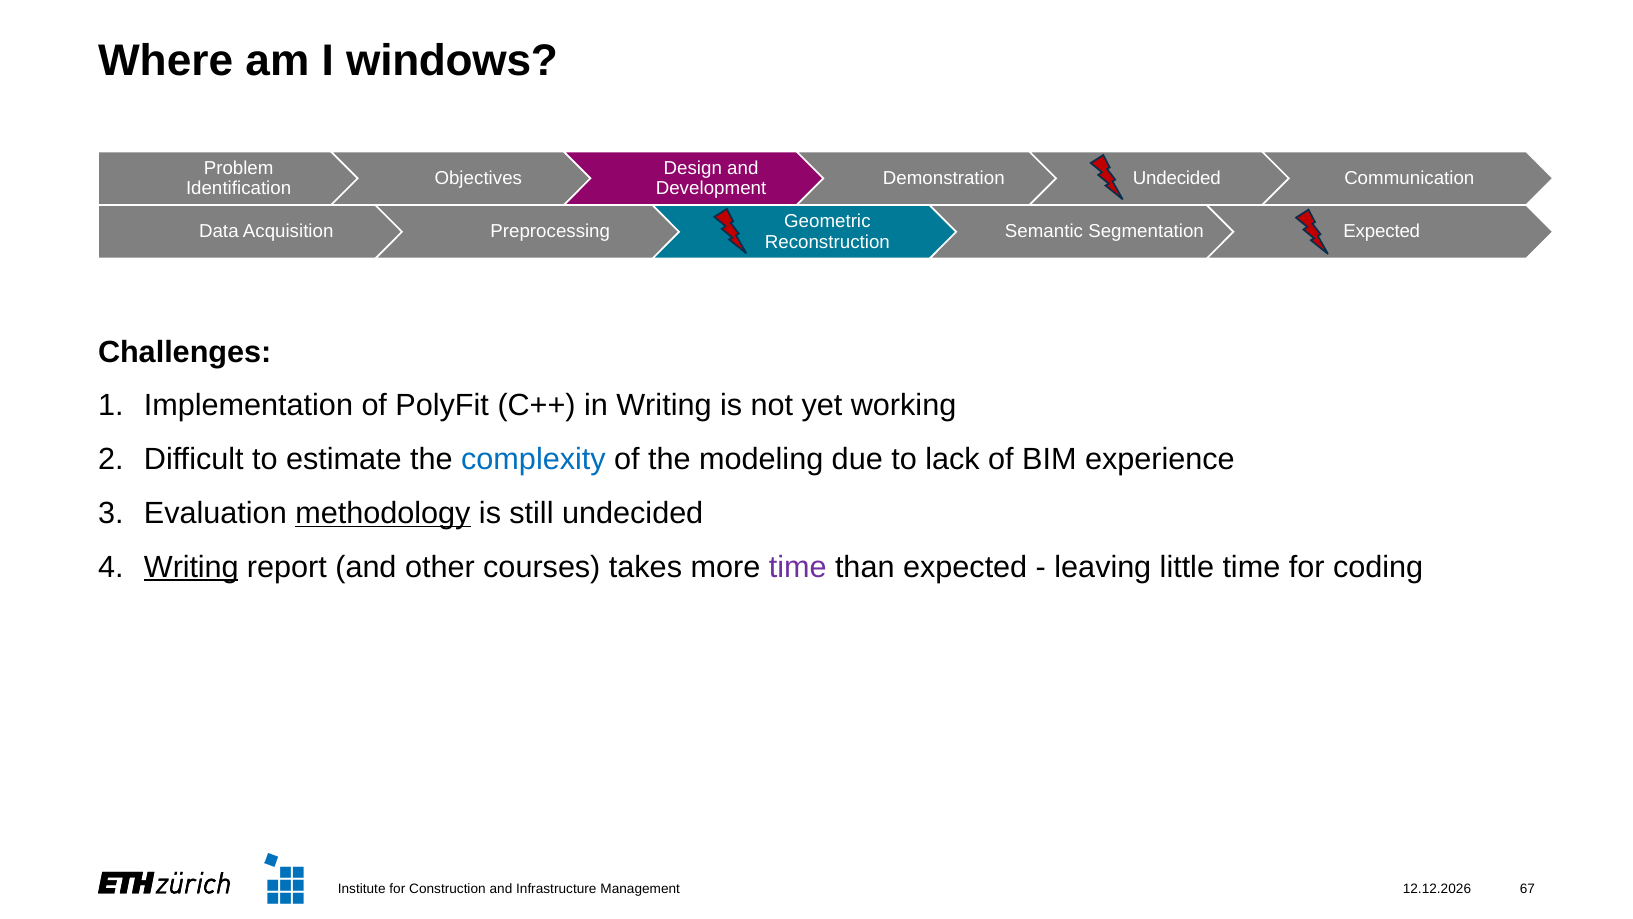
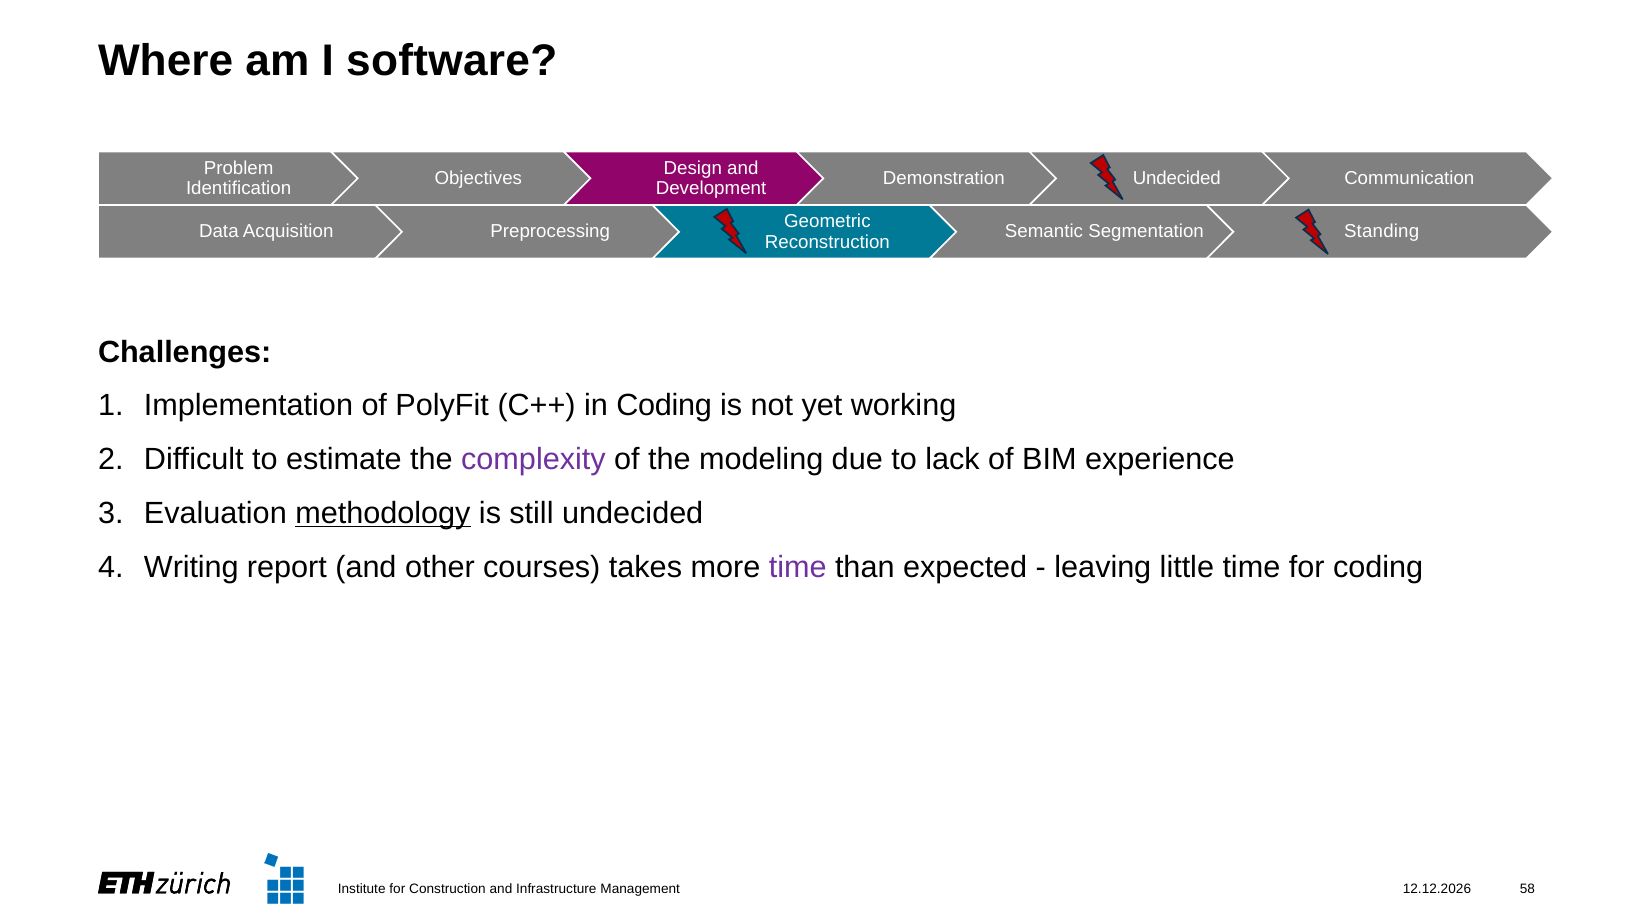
windows: windows -> software
Expected at (1382, 232): Expected -> Standing
in Writing: Writing -> Coding
complexity colour: blue -> purple
Writing at (191, 567) underline: present -> none
67: 67 -> 58
